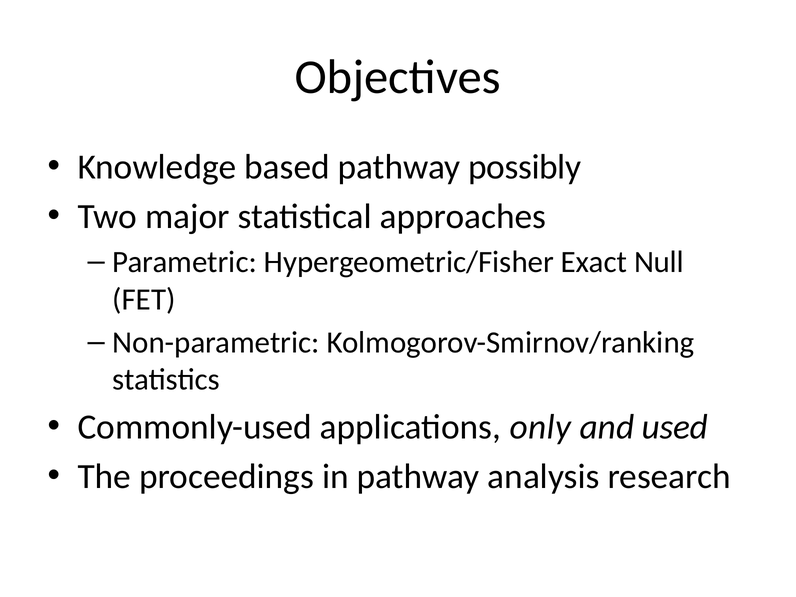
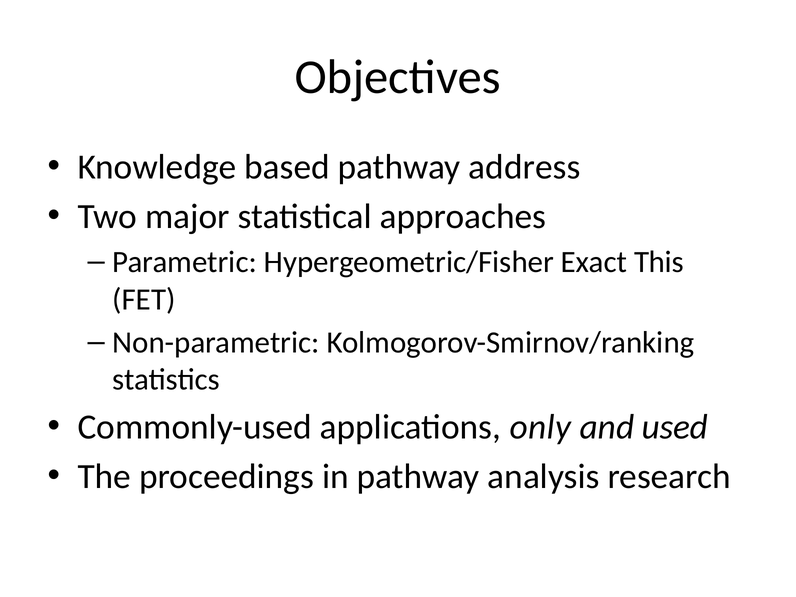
possibly: possibly -> address
Null: Null -> This
